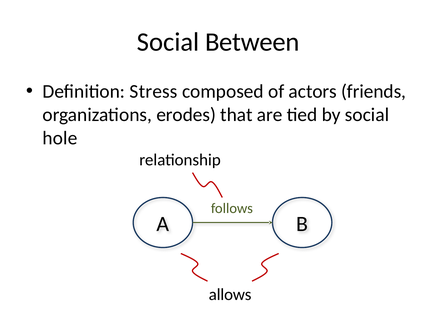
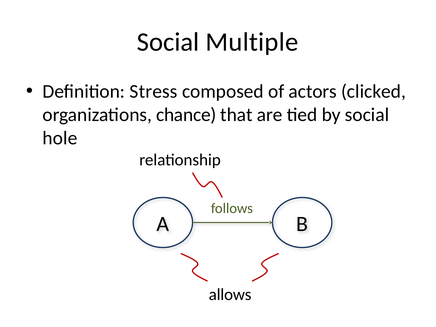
Between: Between -> Multiple
friends: friends -> clicked
erodes: erodes -> chance
